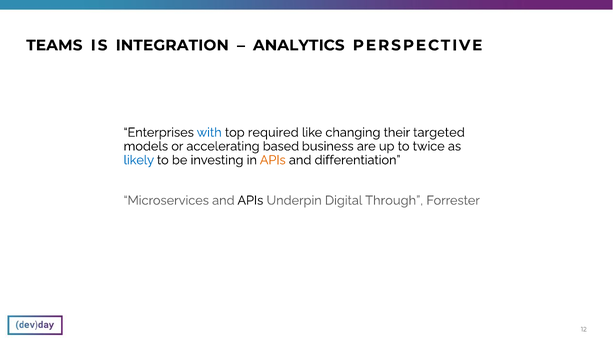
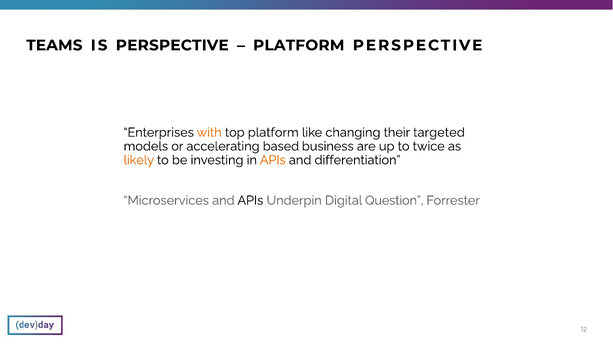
IS INTEGRATION: INTEGRATION -> PERSPECTIVE
ANALYTICS at (299, 45): ANALYTICS -> PLATFORM
with colour: blue -> orange
top required: required -> platform
likely colour: blue -> orange
Through: Through -> Question
